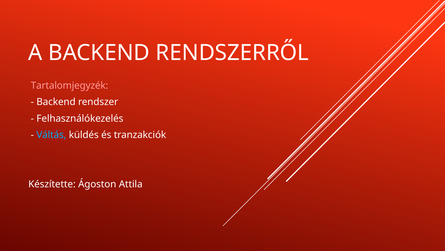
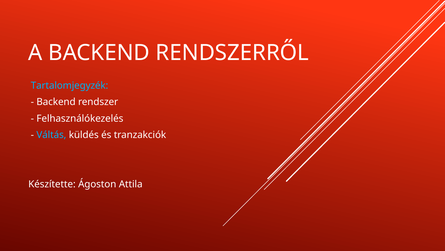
Tartalomjegyzék colour: pink -> light blue
